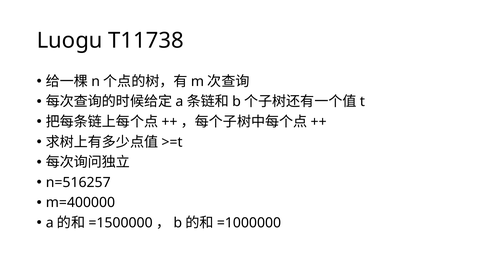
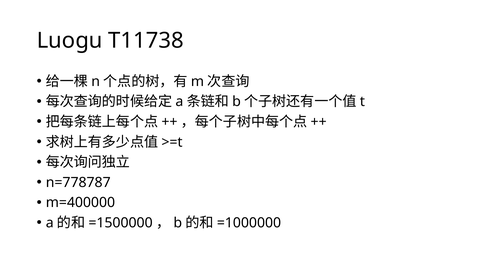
n=516257: n=516257 -> n=778787
